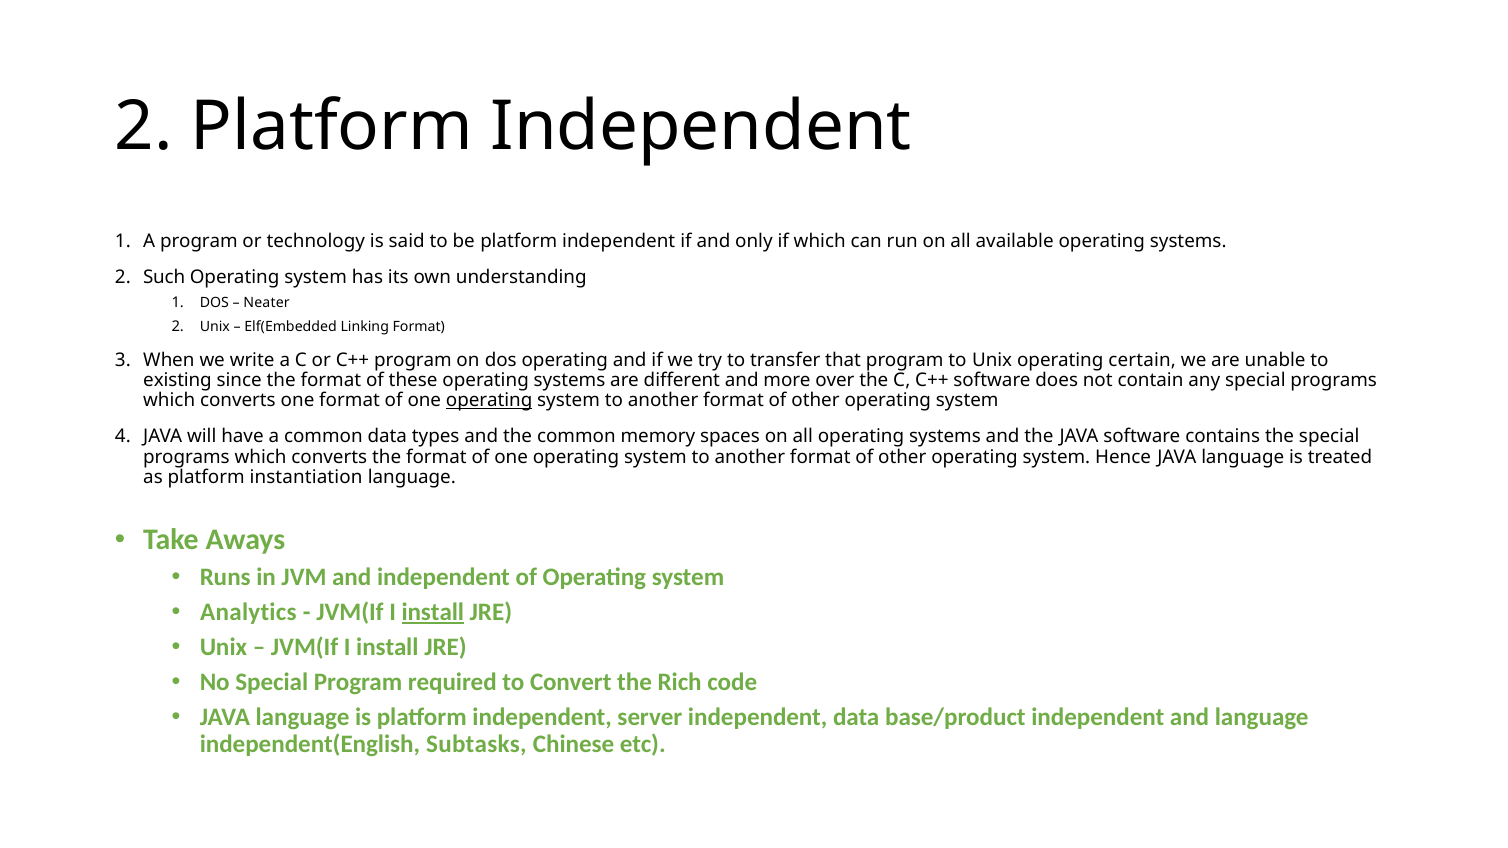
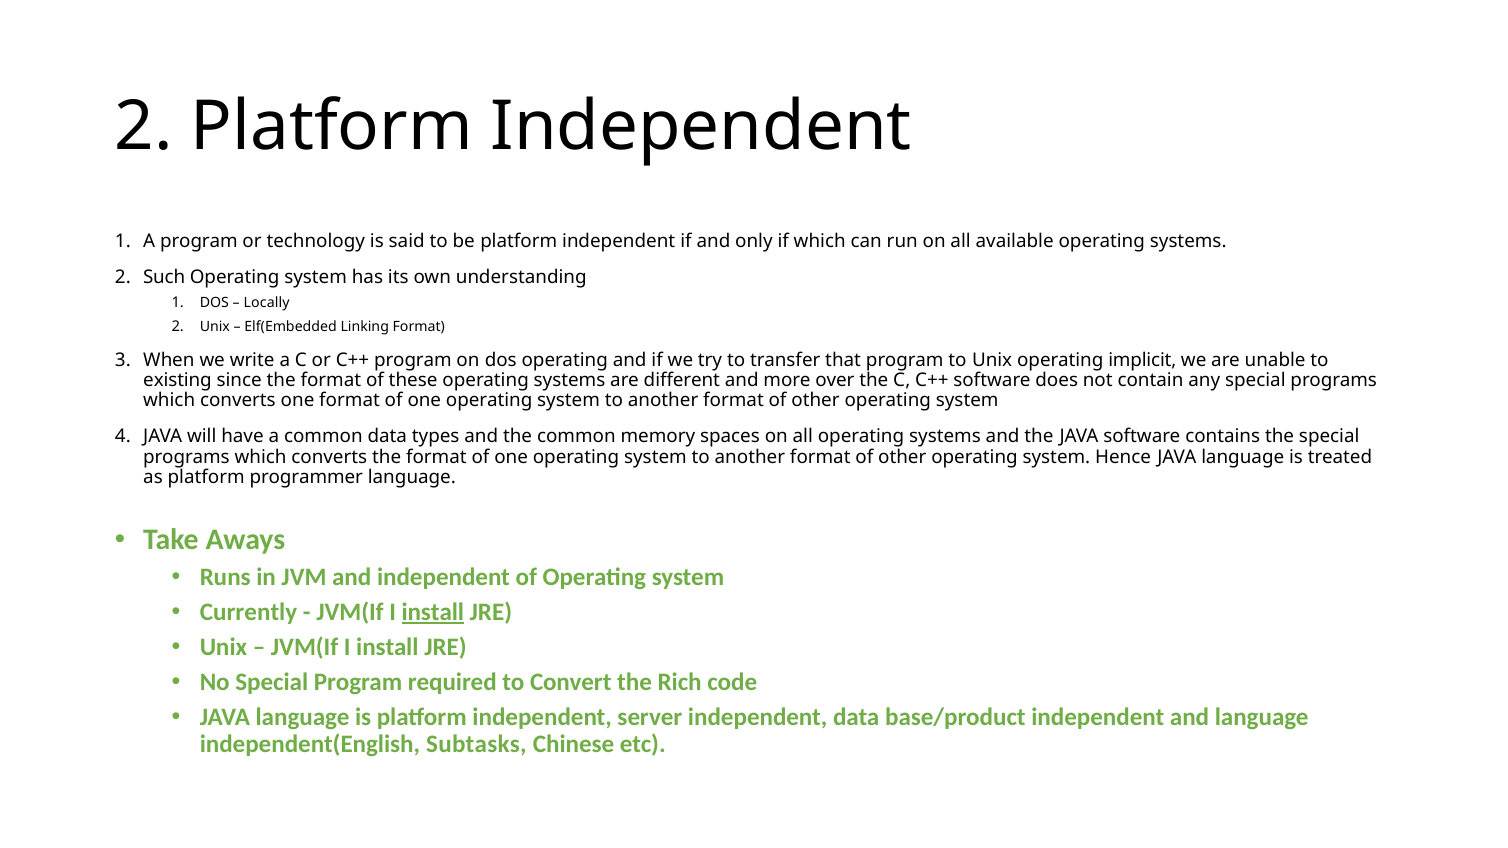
Neater: Neater -> Locally
certain: certain -> implicit
operating at (489, 401) underline: present -> none
instantiation: instantiation -> programmer
Analytics: Analytics -> Currently
